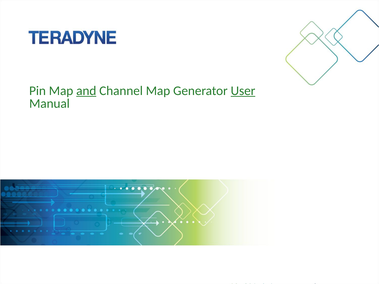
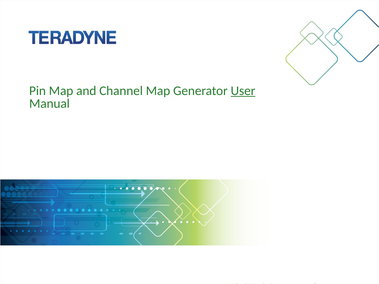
and underline: present -> none
